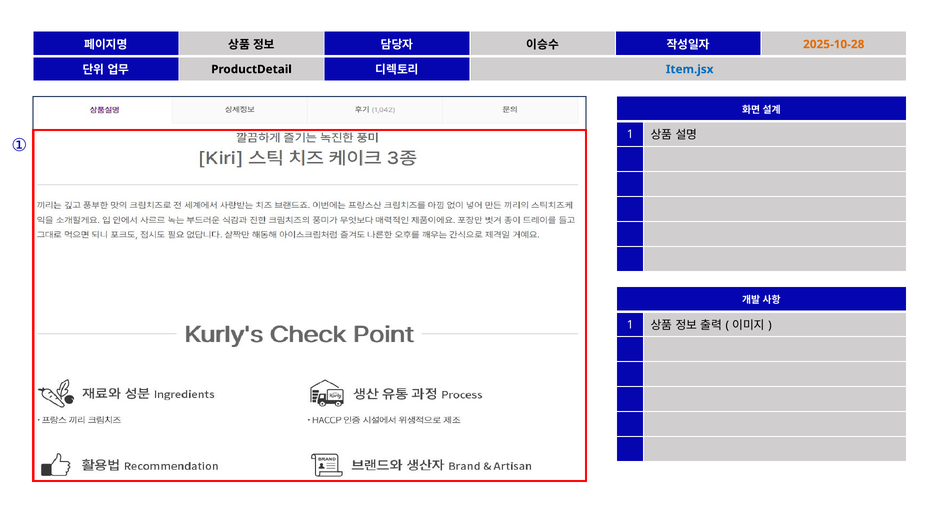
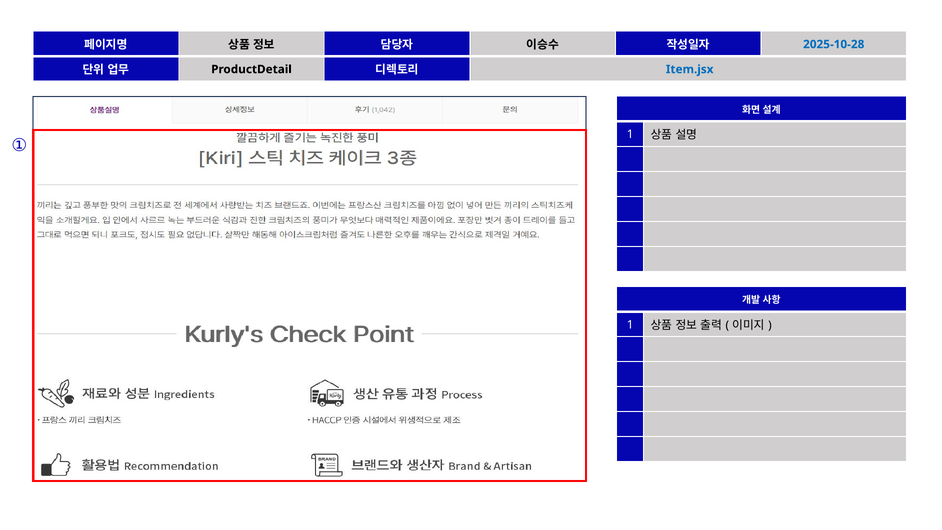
2025-10-28 colour: orange -> blue
